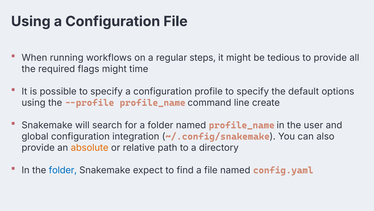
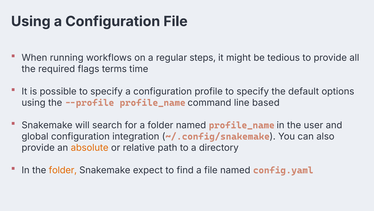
flags might: might -> terms
create: create -> based
folder at (63, 170) colour: blue -> orange
